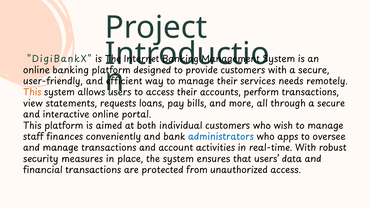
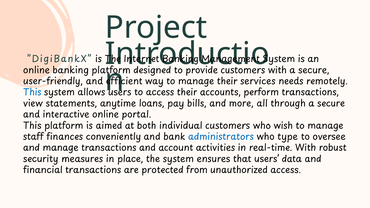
This at (32, 92) colour: orange -> blue
requests: requests -> anytime
apps: apps -> type
